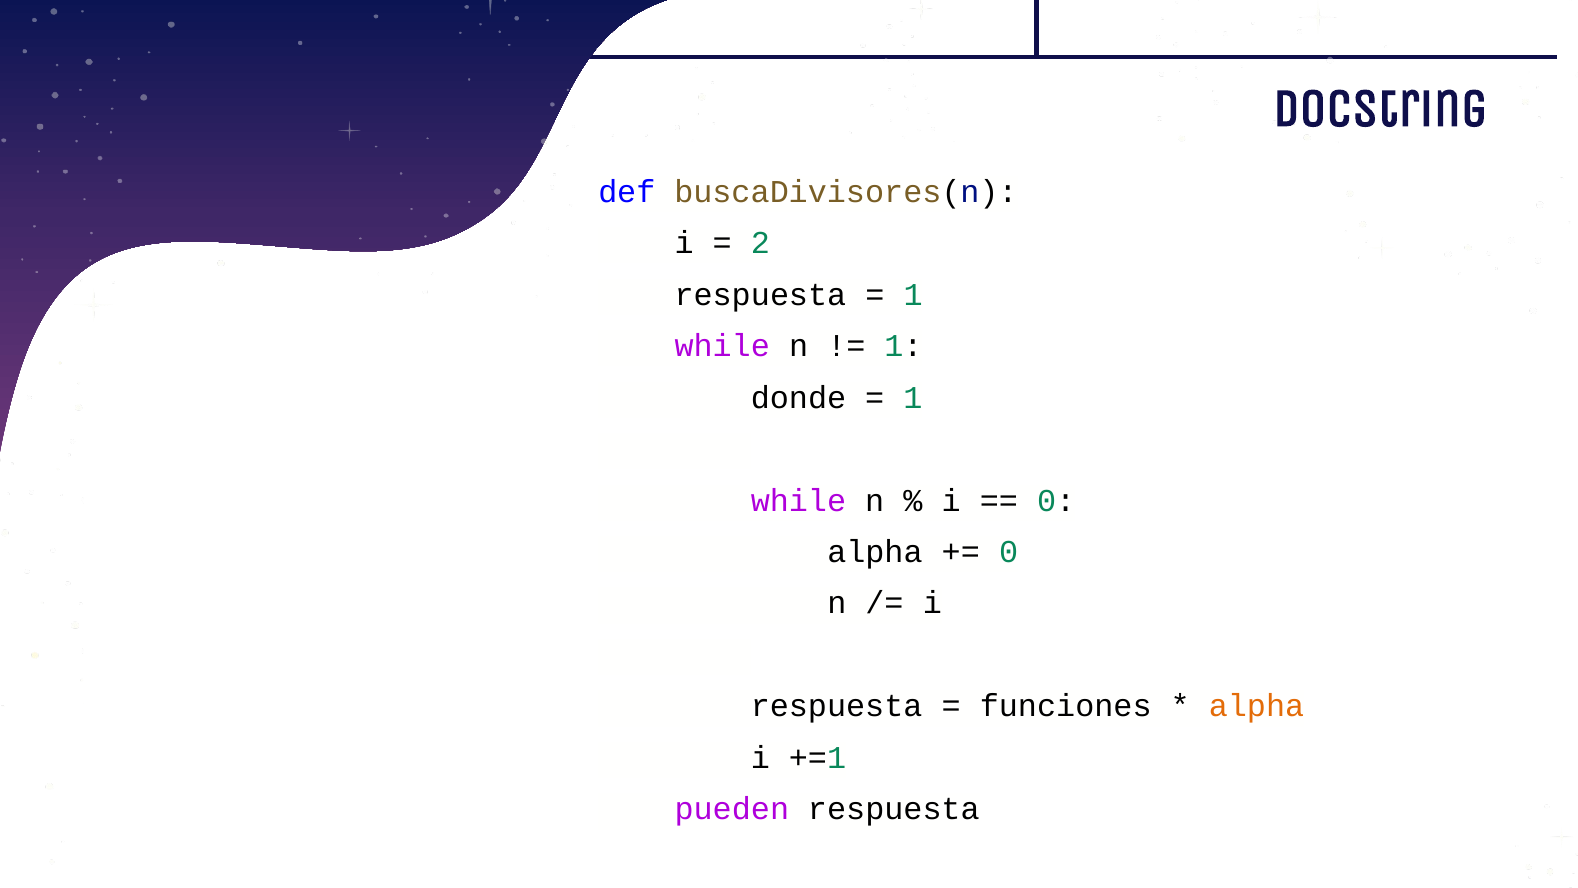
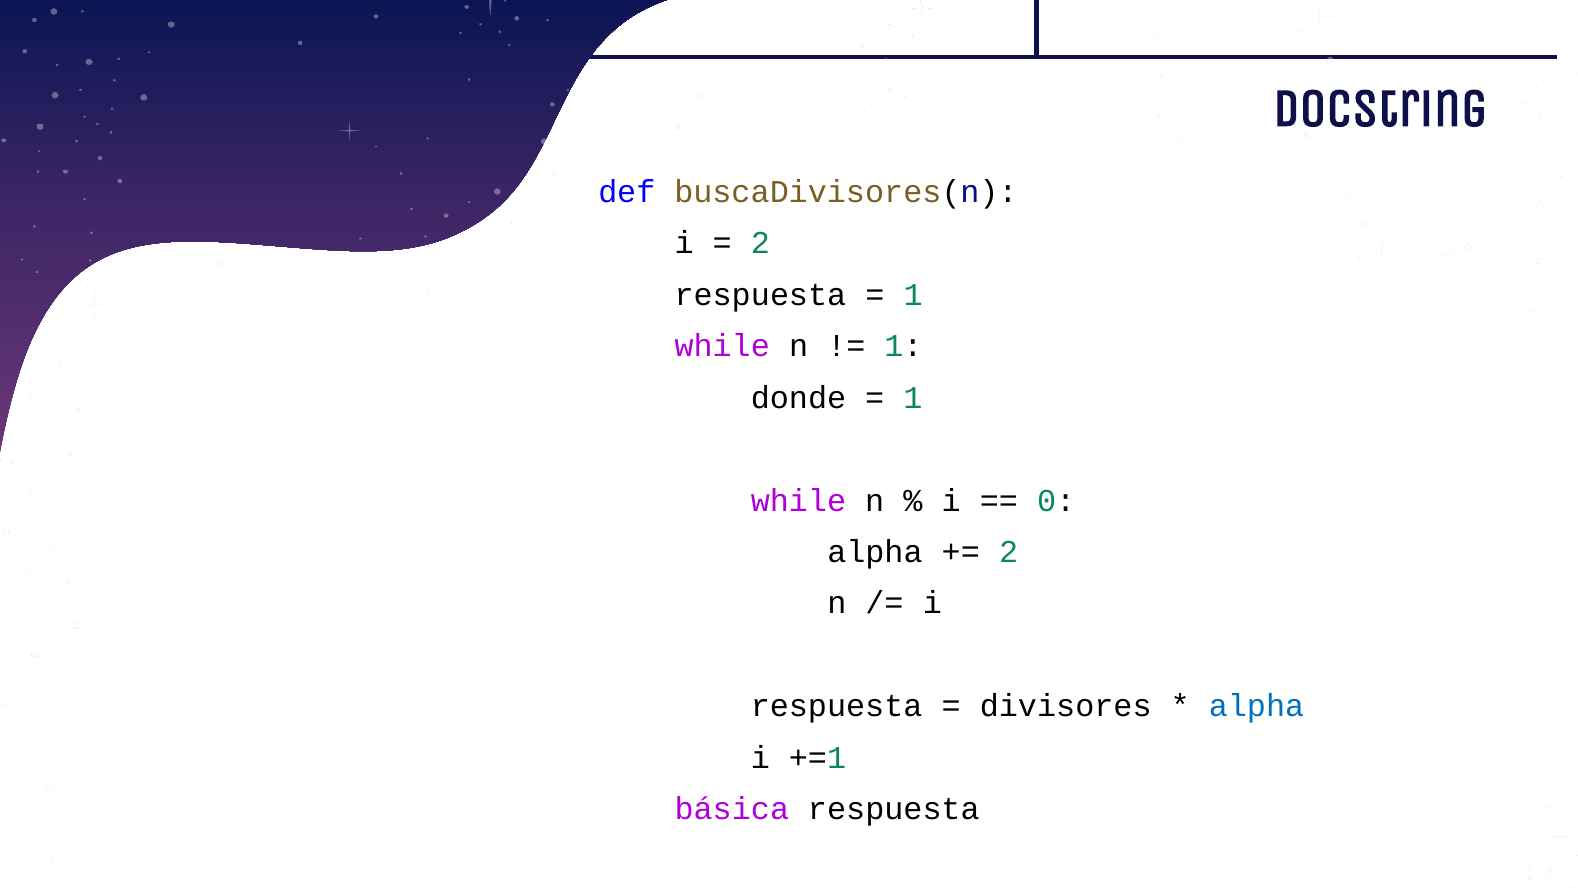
0 at (1009, 552): 0 -> 2
funciones at (1066, 706): funciones -> divisores
alpha at (1257, 706) colour: orange -> blue
pueden: pueden -> básica
